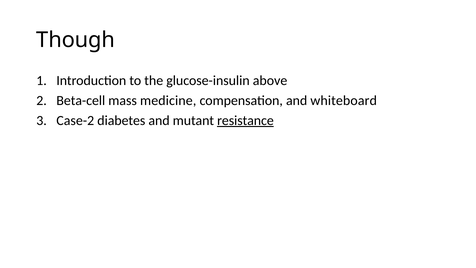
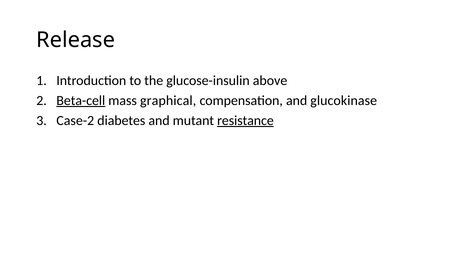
Though: Though -> Release
Beta-cell underline: none -> present
medicine: medicine -> graphical
whiteboard: whiteboard -> glucokinase
